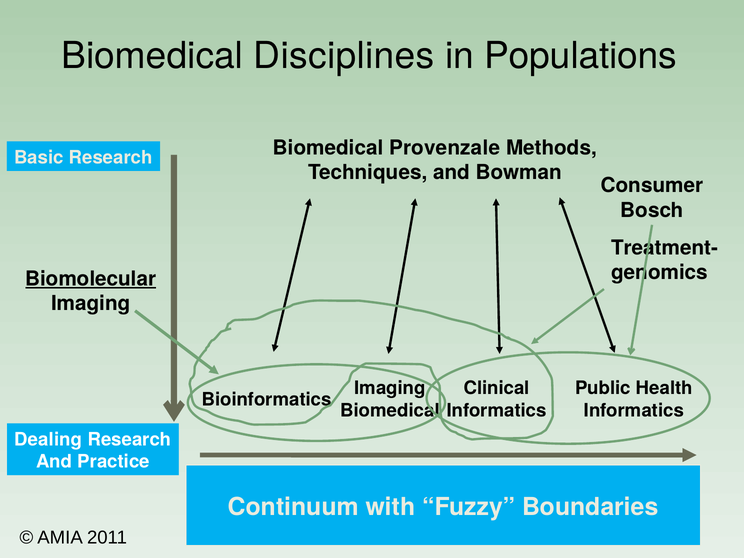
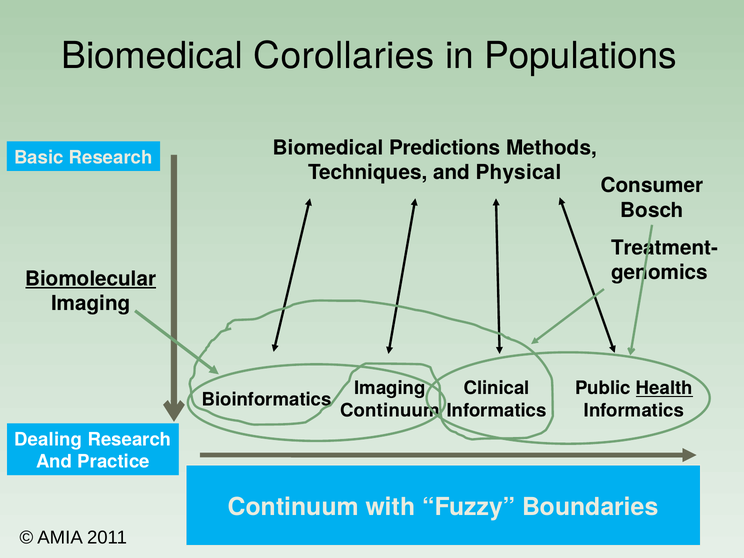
Disciplines: Disciplines -> Corollaries
Provenzale: Provenzale -> Predictions
Bowman: Bowman -> Physical
Health underline: none -> present
Biomedical at (390, 411): Biomedical -> Continuum
